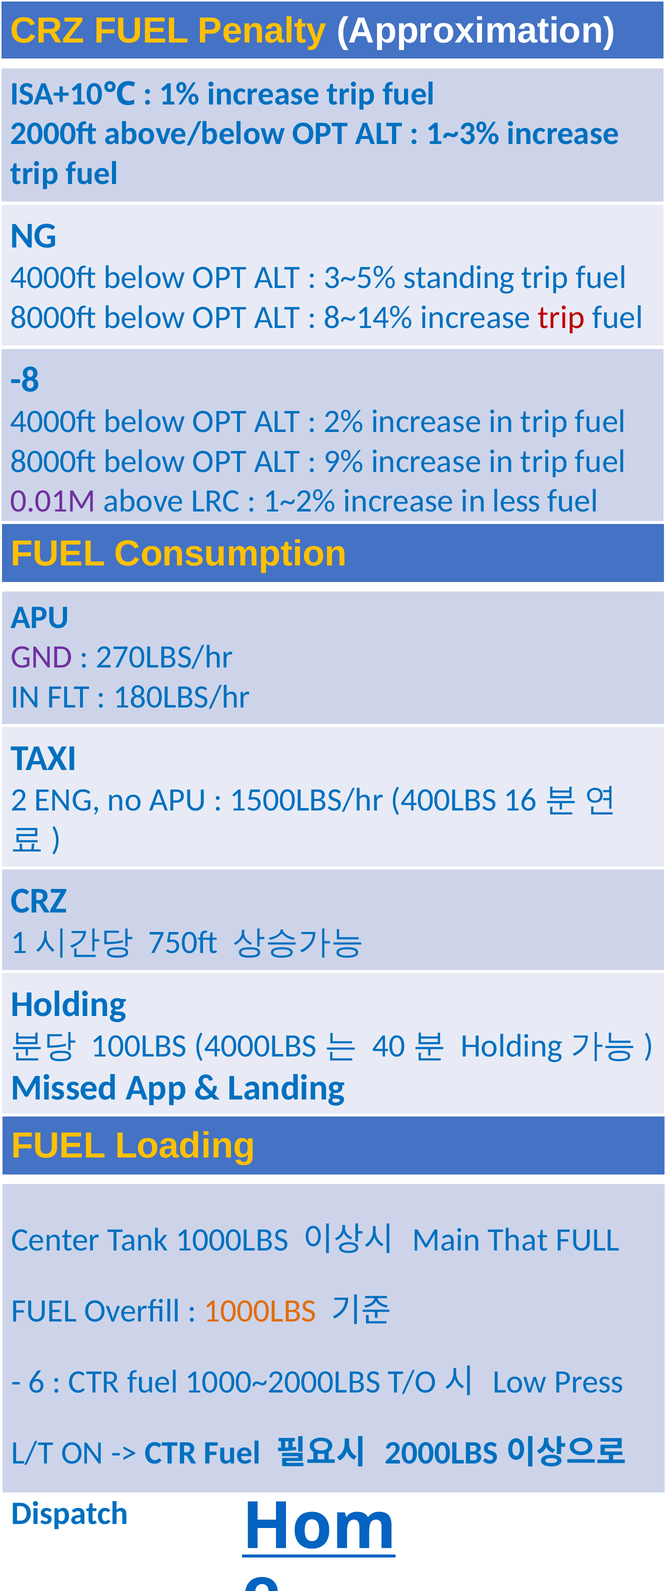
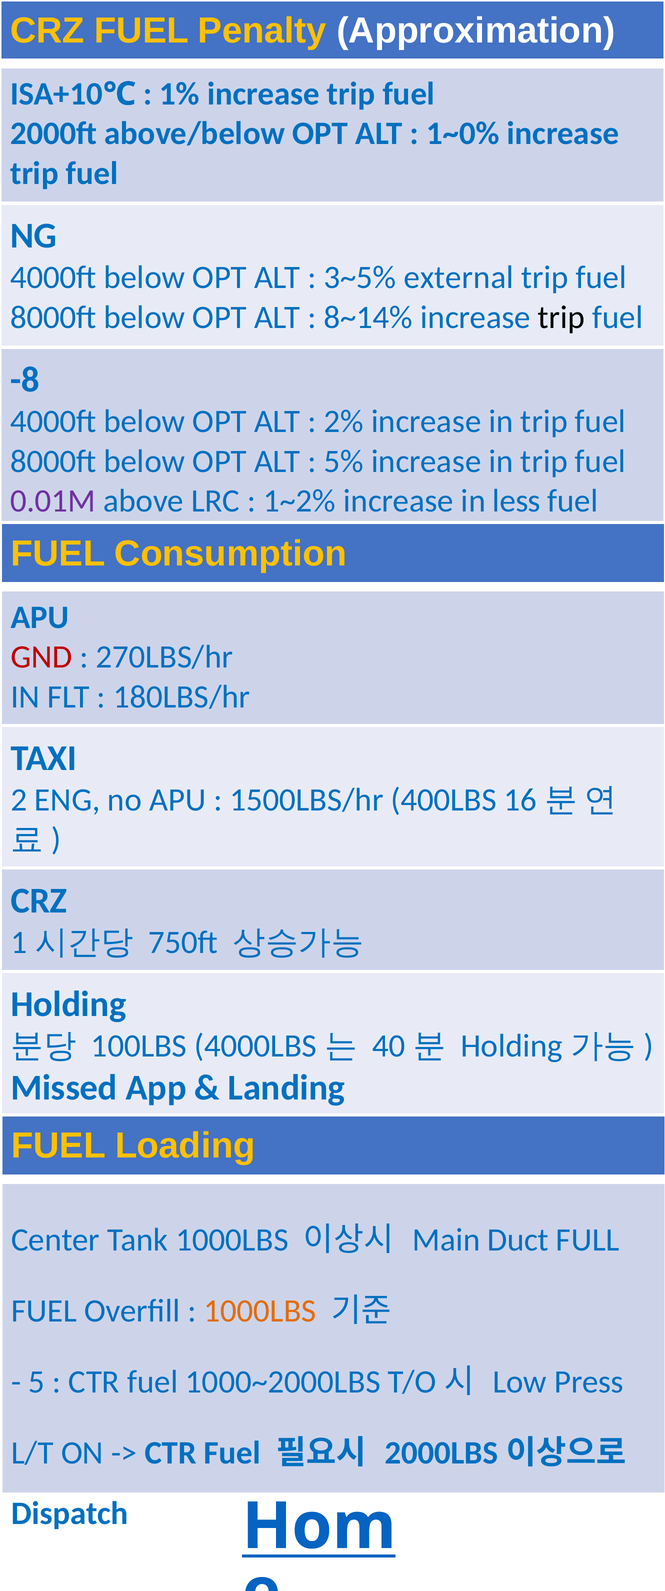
1~3%: 1~3% -> 1~0%
standing: standing -> external
trip at (561, 317) colour: red -> black
9%: 9% -> 5%
GND colour: purple -> red
That: That -> Duct
6: 6 -> 5
